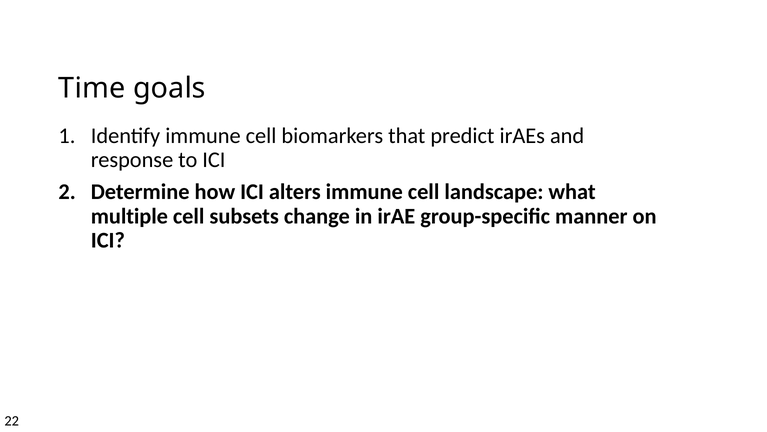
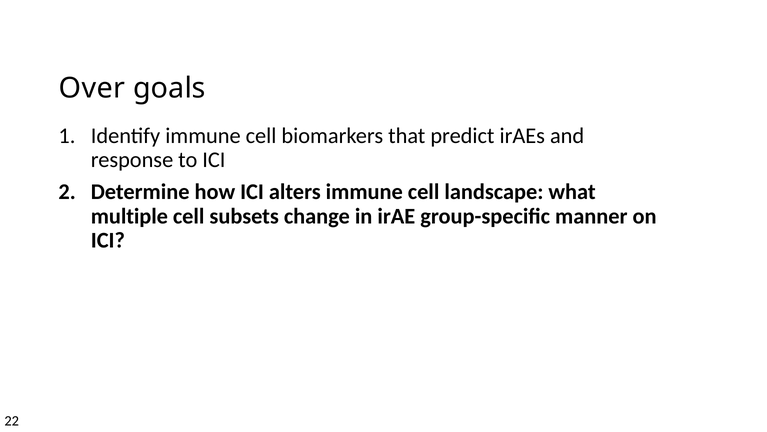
Time: Time -> Over
